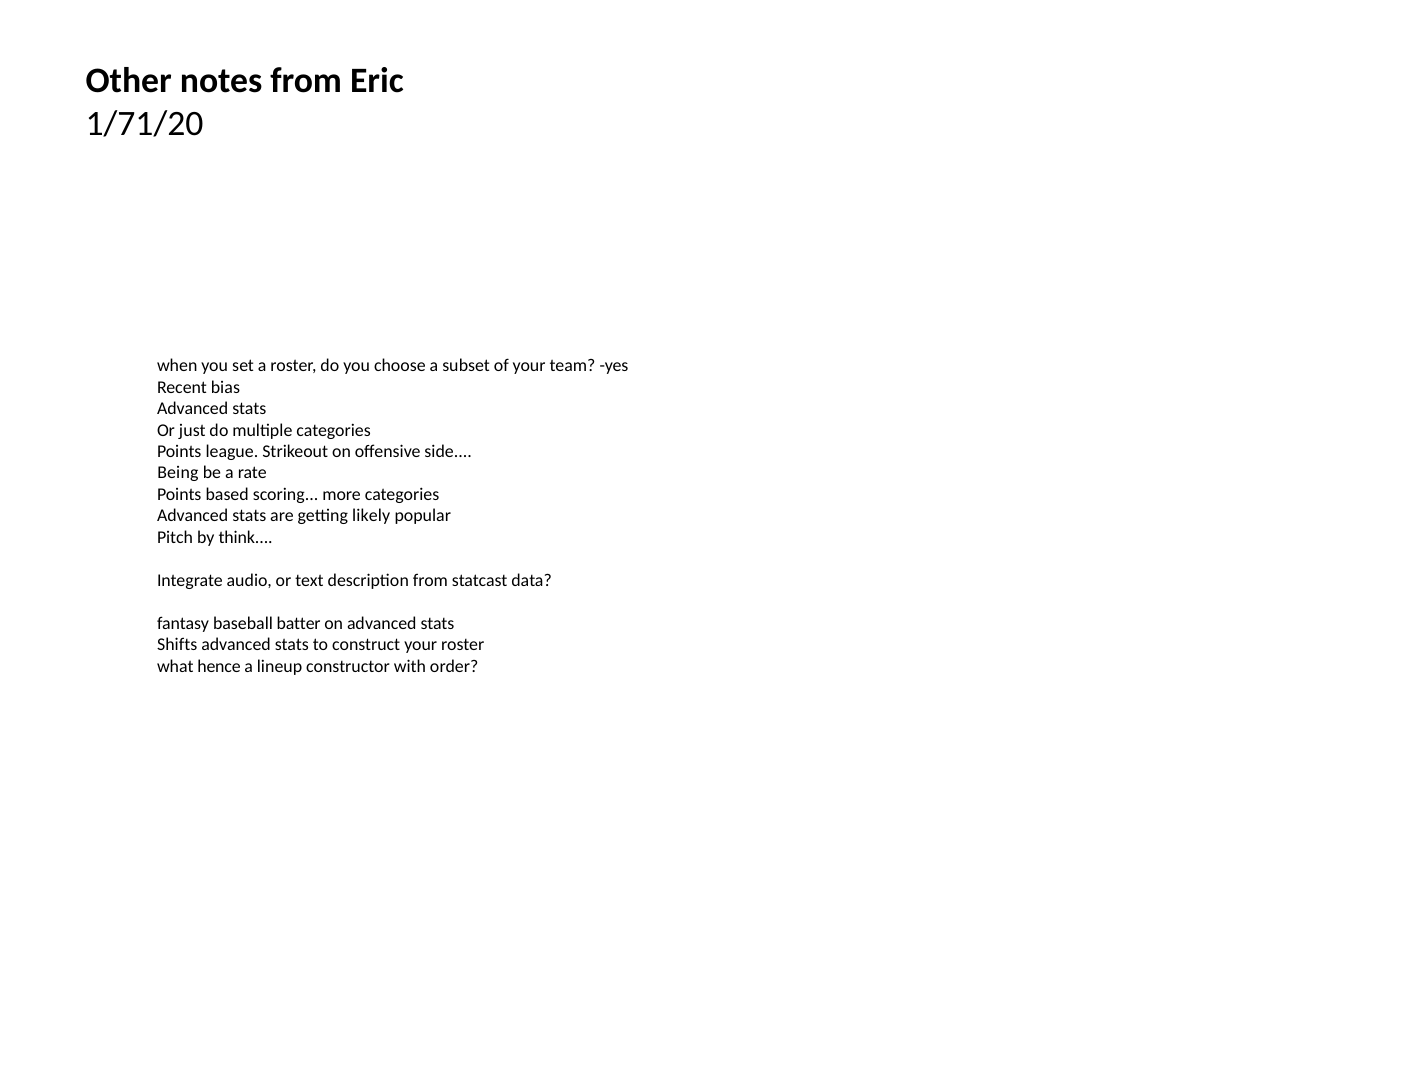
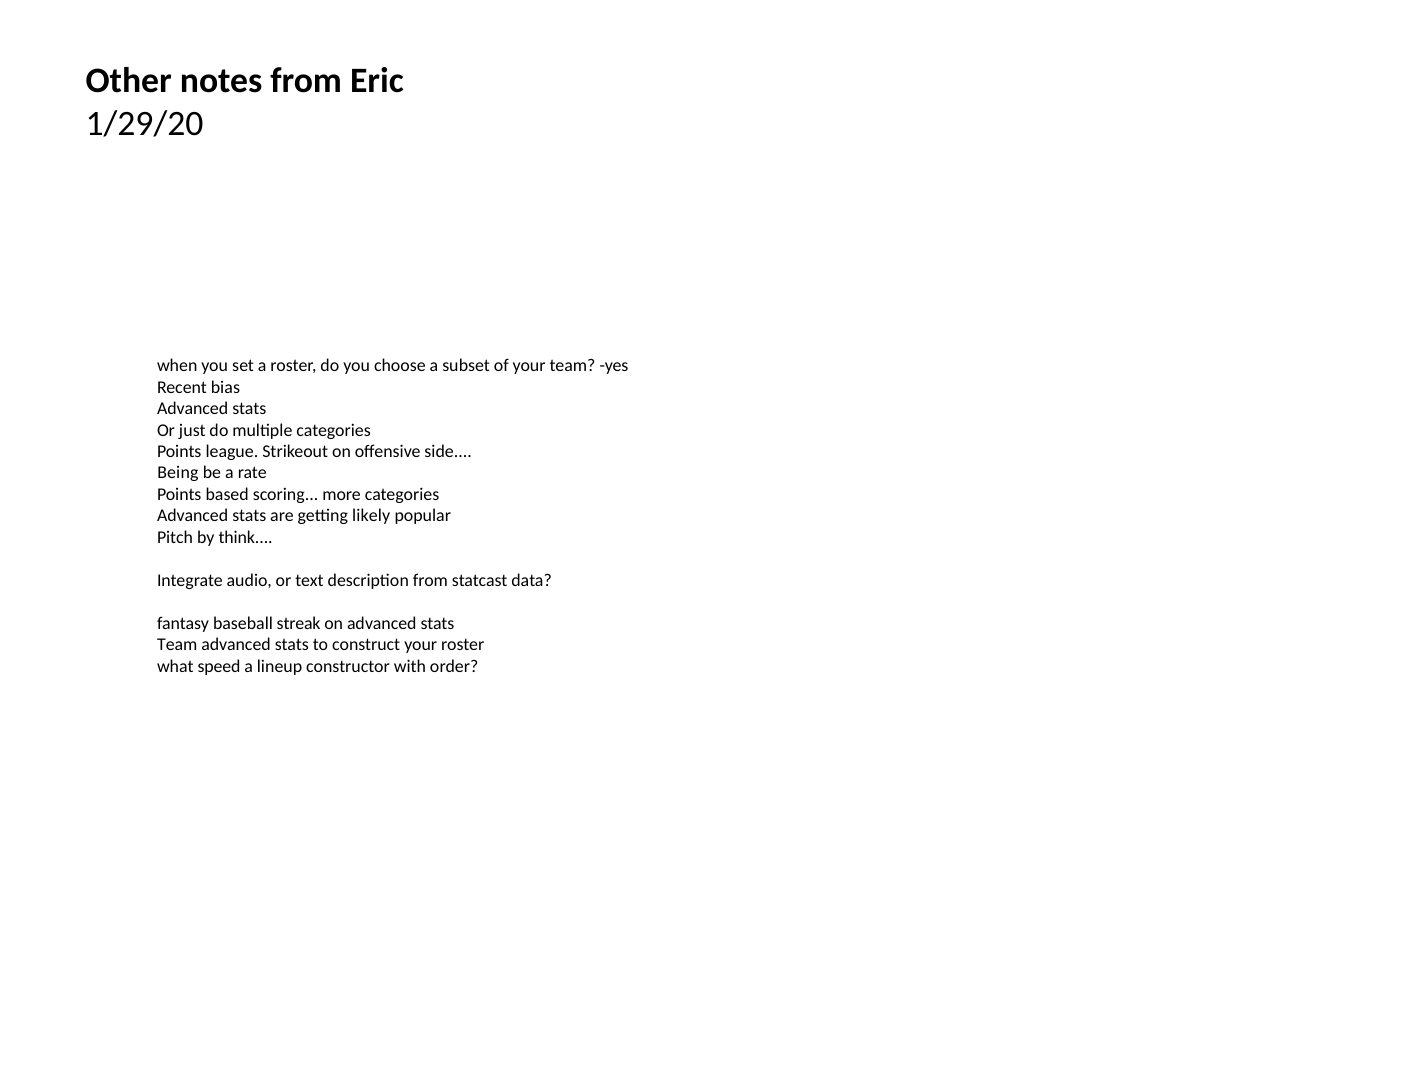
1/71/20: 1/71/20 -> 1/29/20
batter: batter -> streak
Shifts at (177, 645): Shifts -> Team
hence: hence -> speed
